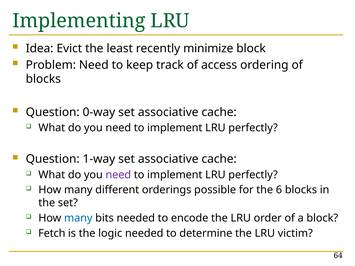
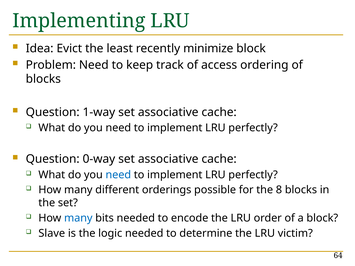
0-way: 0-way -> 1-way
1-way: 1-way -> 0-way
need at (118, 175) colour: purple -> blue
6: 6 -> 8
Fetch: Fetch -> Slave
